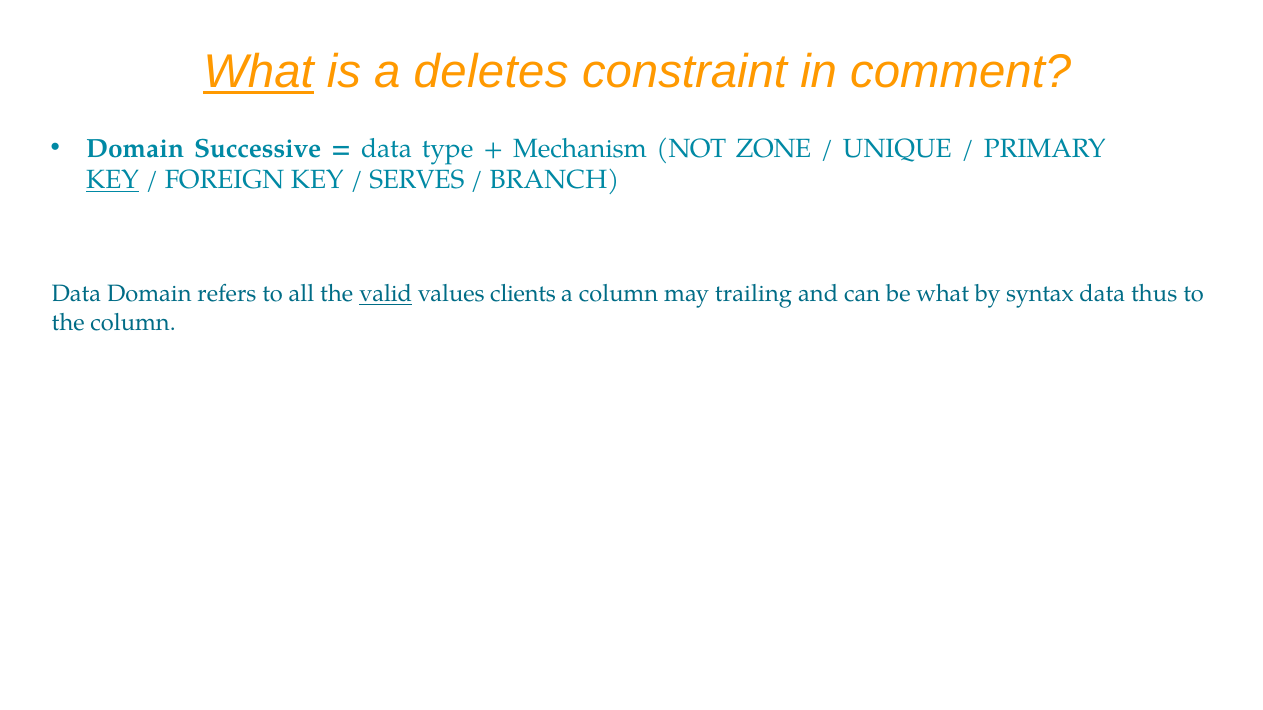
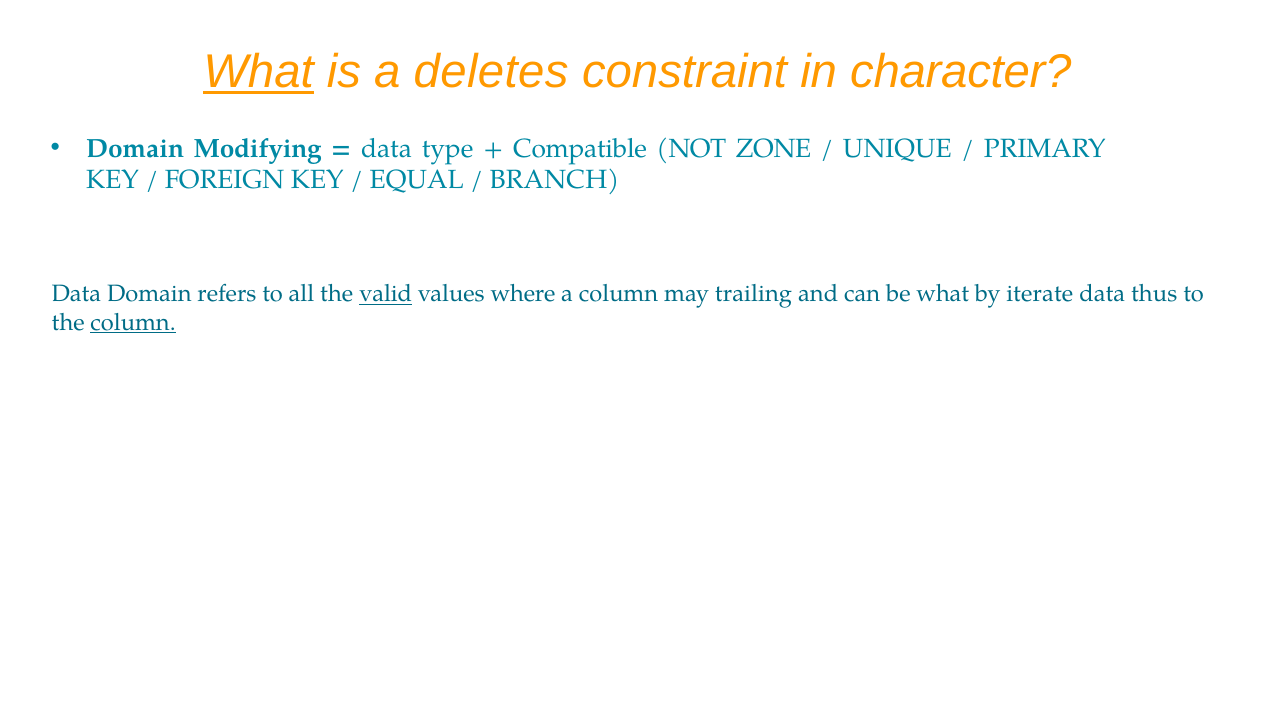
comment: comment -> character
Successive: Successive -> Modifying
Mechanism: Mechanism -> Compatible
KEY at (113, 180) underline: present -> none
SERVES: SERVES -> EQUAL
clients: clients -> where
syntax: syntax -> iterate
column at (133, 323) underline: none -> present
